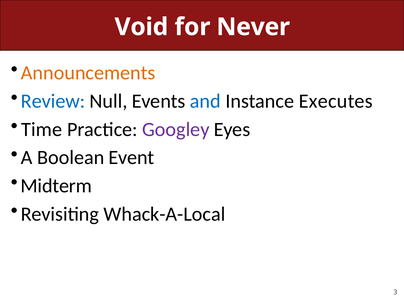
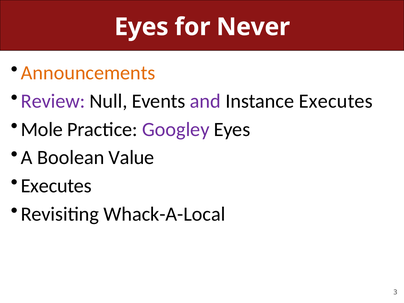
Void at (141, 27): Void -> Eyes
Review colour: blue -> purple
and colour: blue -> purple
Time: Time -> Mole
Event: Event -> Value
Midterm at (56, 186): Midterm -> Executes
